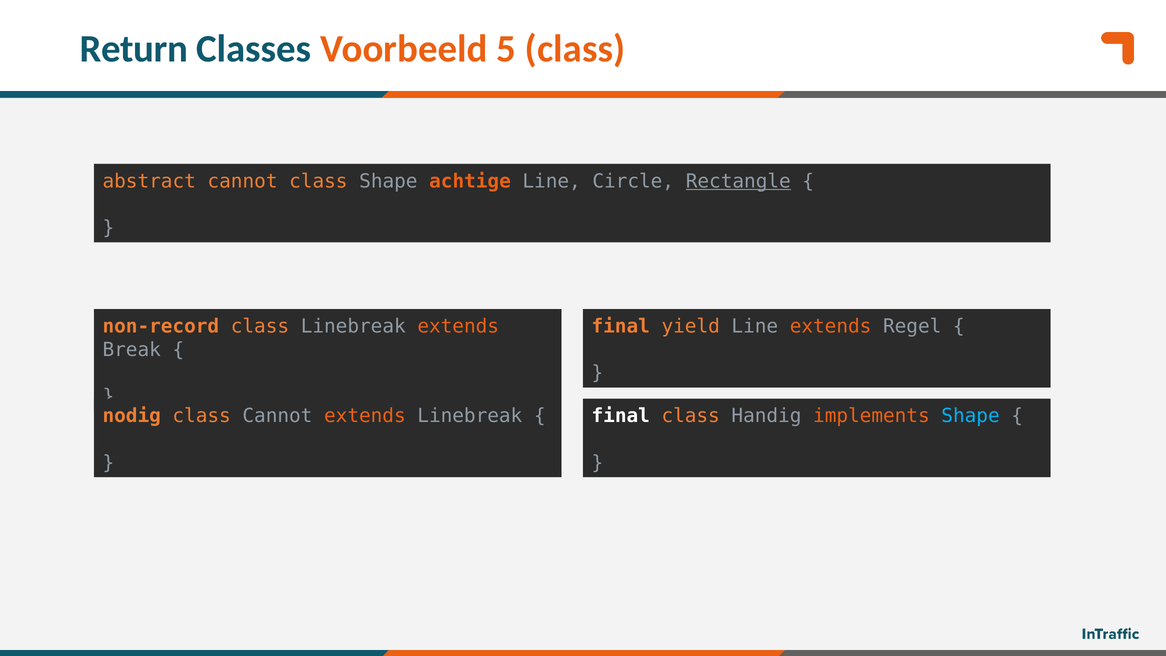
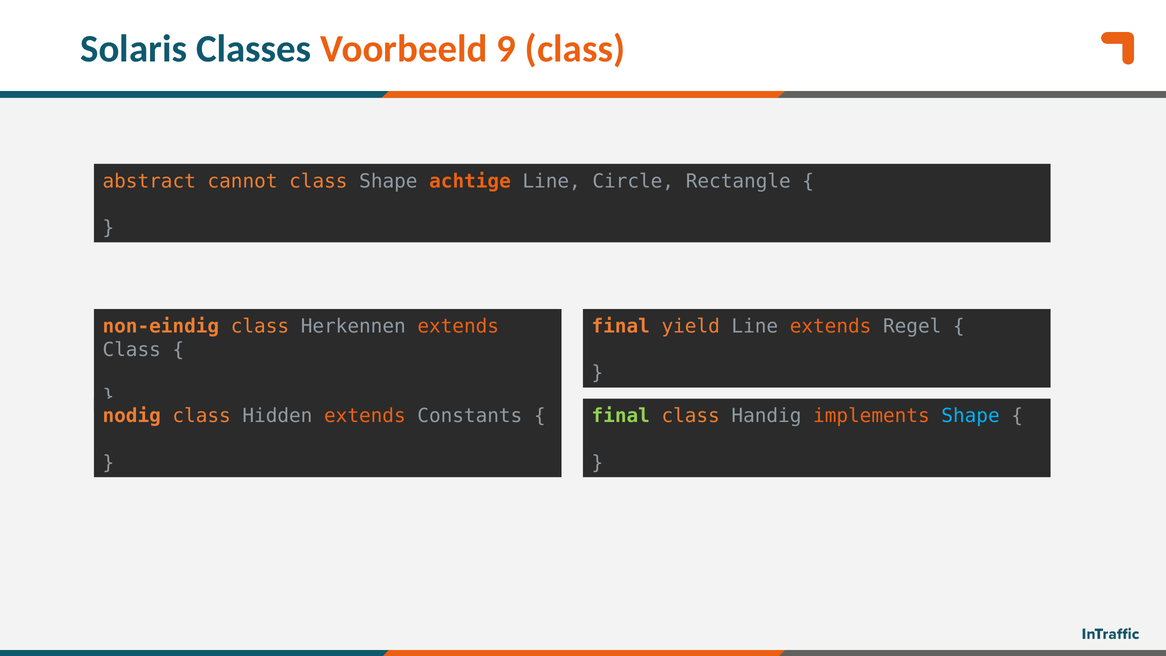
Return: Return -> Solaris
5: 5 -> 9
Rectangle underline: present -> none
non-record: non-record -> non-eindig
class Linebreak: Linebreak -> Herkennen
Break at (132, 350): Break -> Class
class Cannot: Cannot -> Hidden
extends Linebreak: Linebreak -> Constants
final at (621, 416) colour: white -> light green
